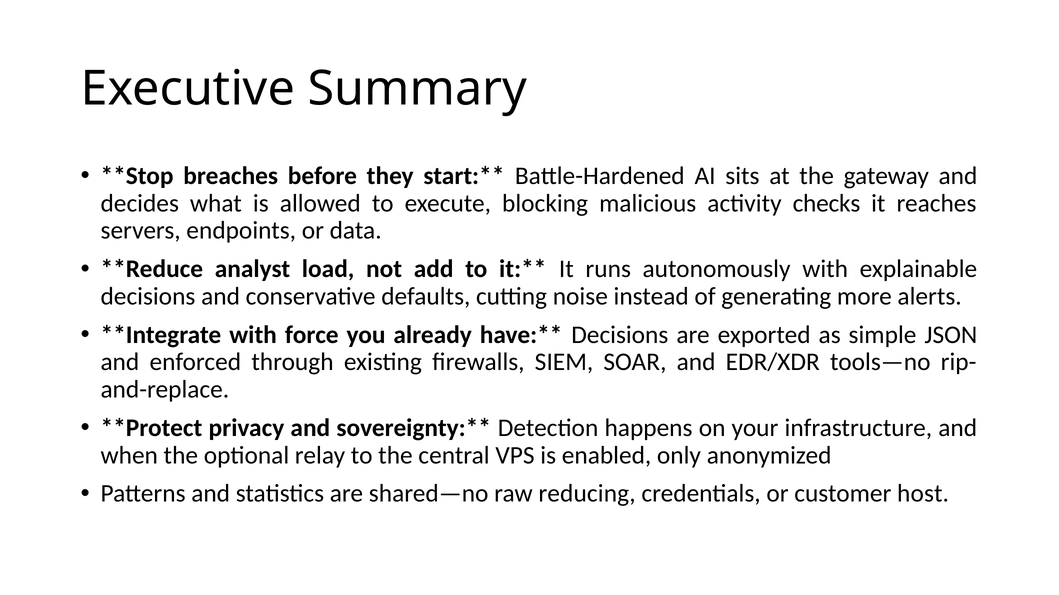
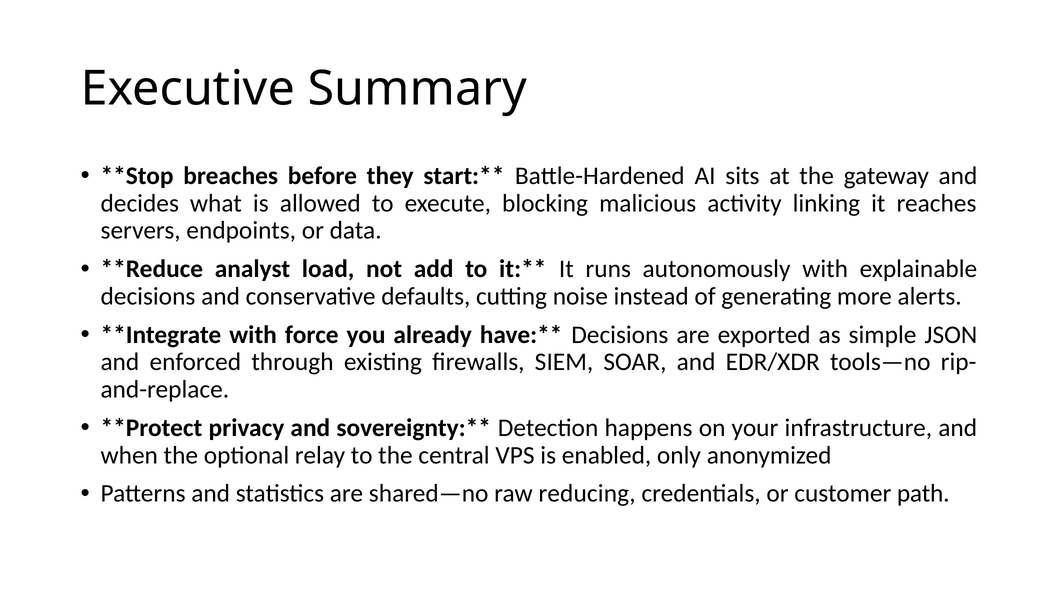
checks: checks -> linking
host: host -> path
